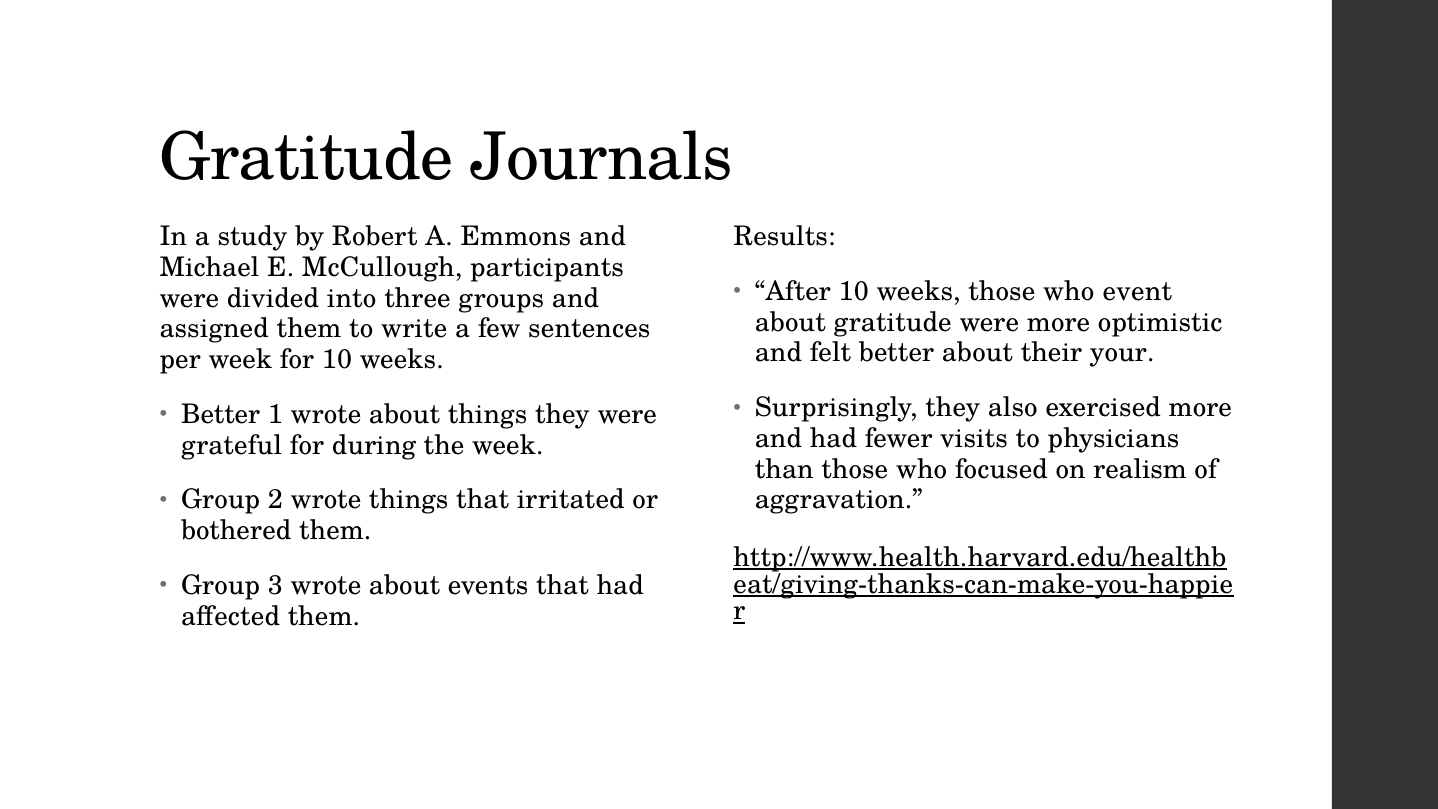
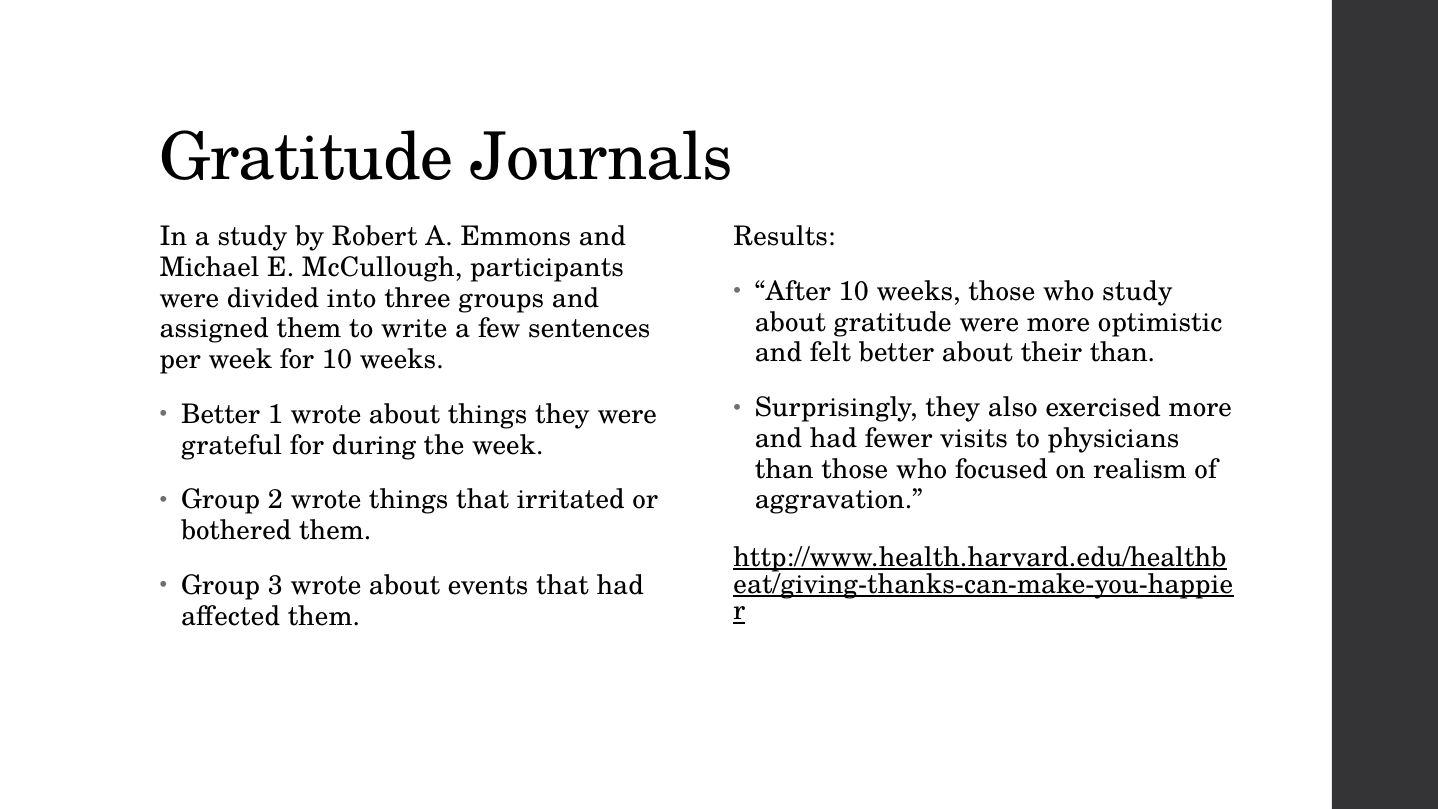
who event: event -> study
their your: your -> than
